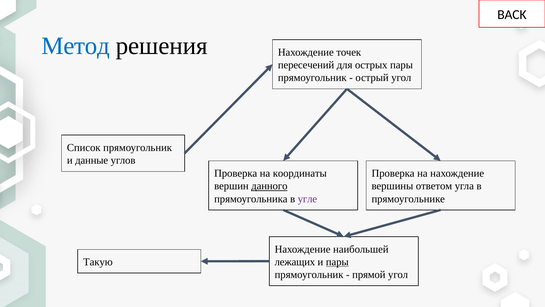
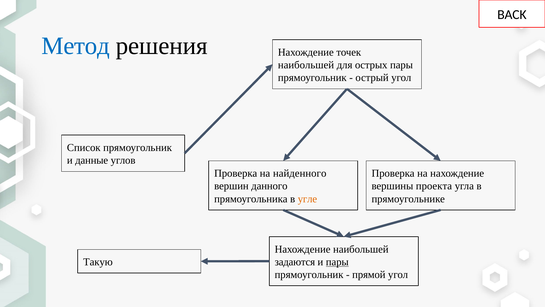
пересечений at (306, 65): пересечений -> наибольшей
координаты: координаты -> найденного
данного underline: present -> none
ответом: ответом -> проекта
угле colour: purple -> orange
лежащих: лежащих -> задаются
